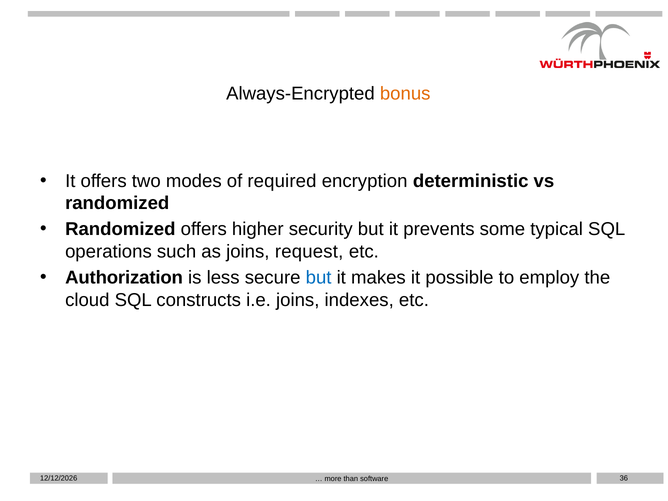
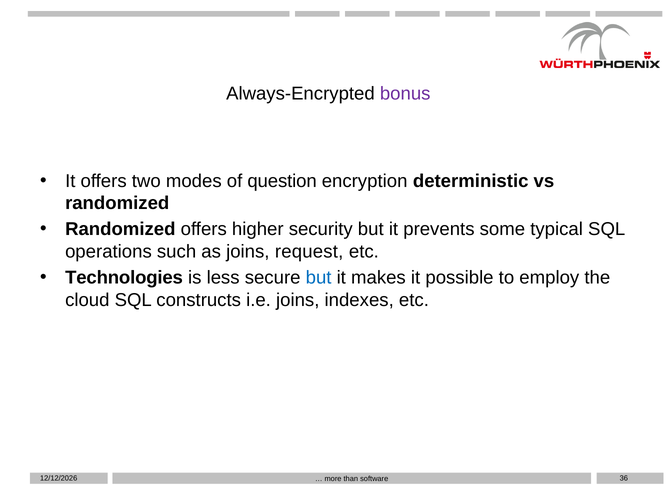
bonus colour: orange -> purple
required: required -> question
Authorization: Authorization -> Technologies
